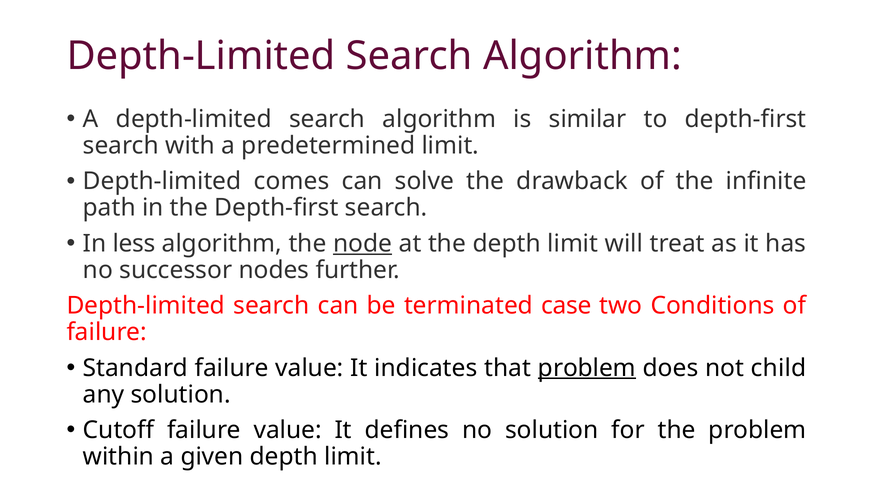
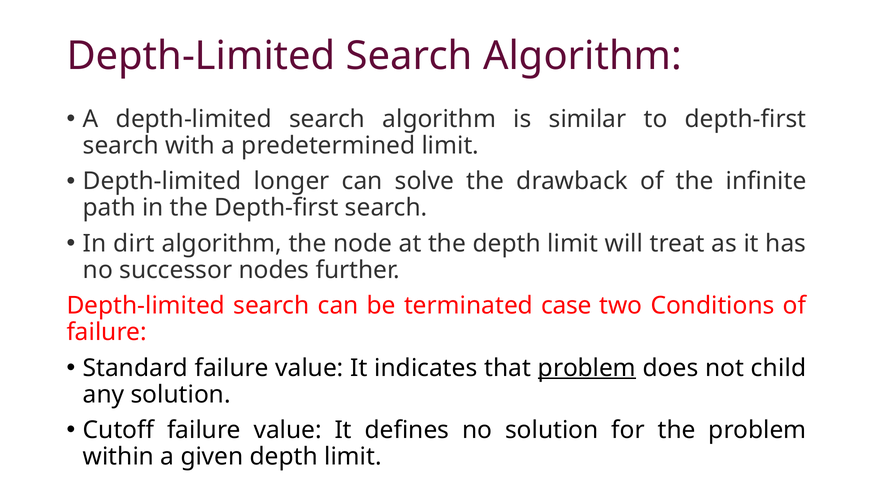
comes: comes -> longer
less: less -> dirt
node underline: present -> none
